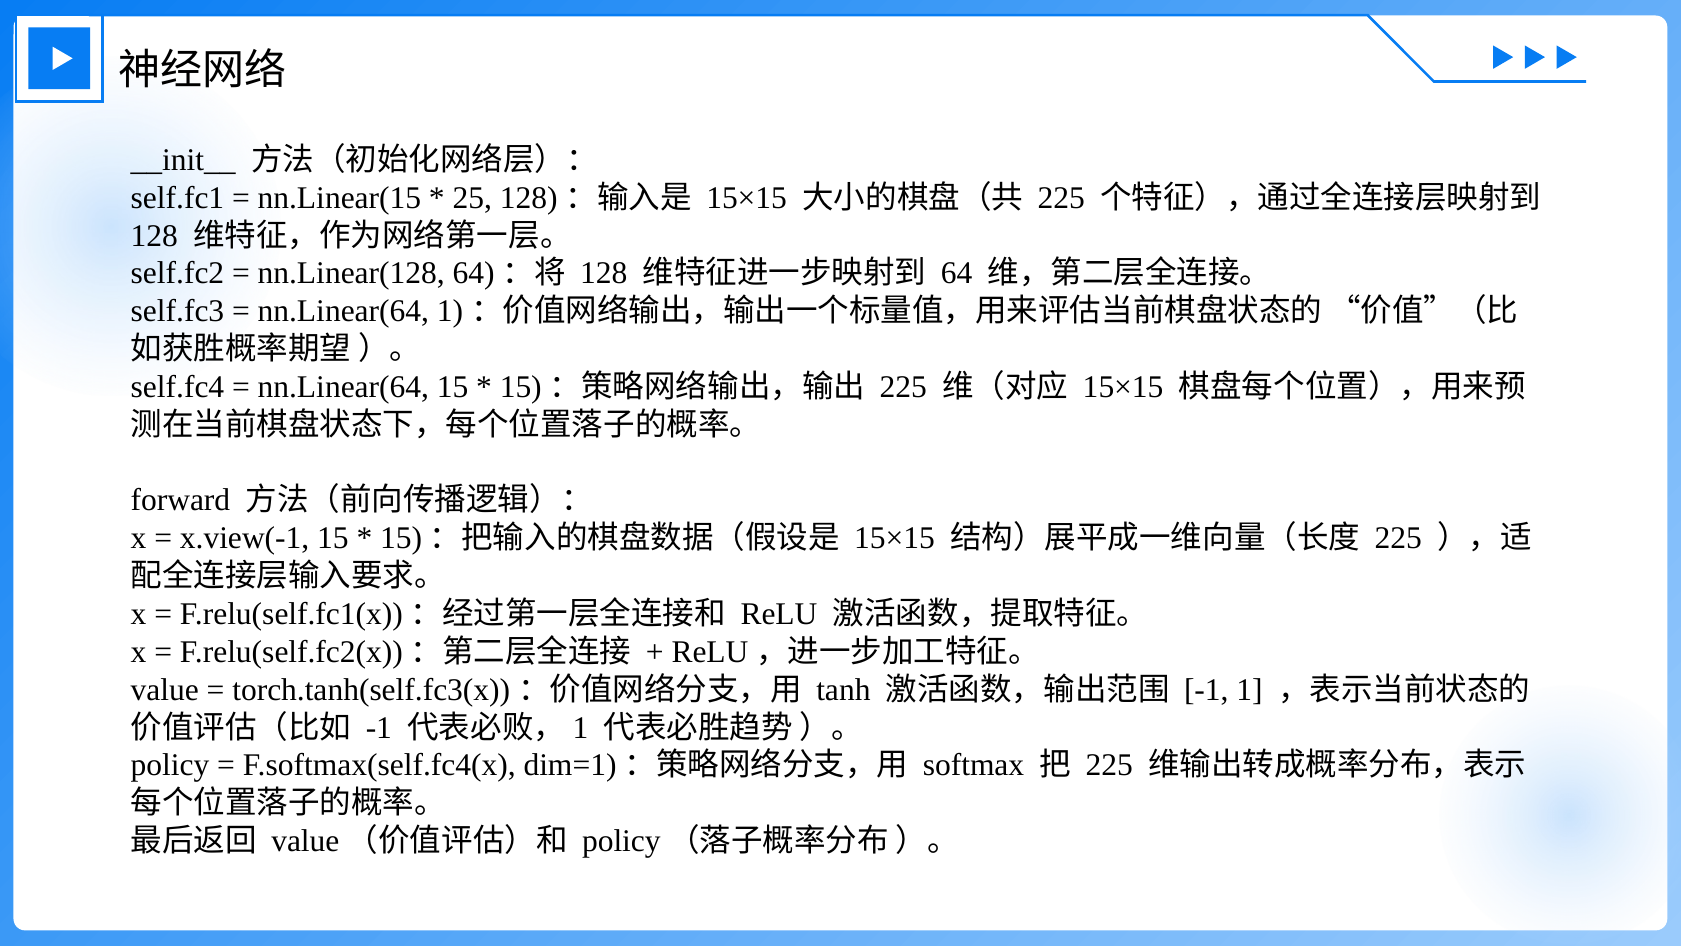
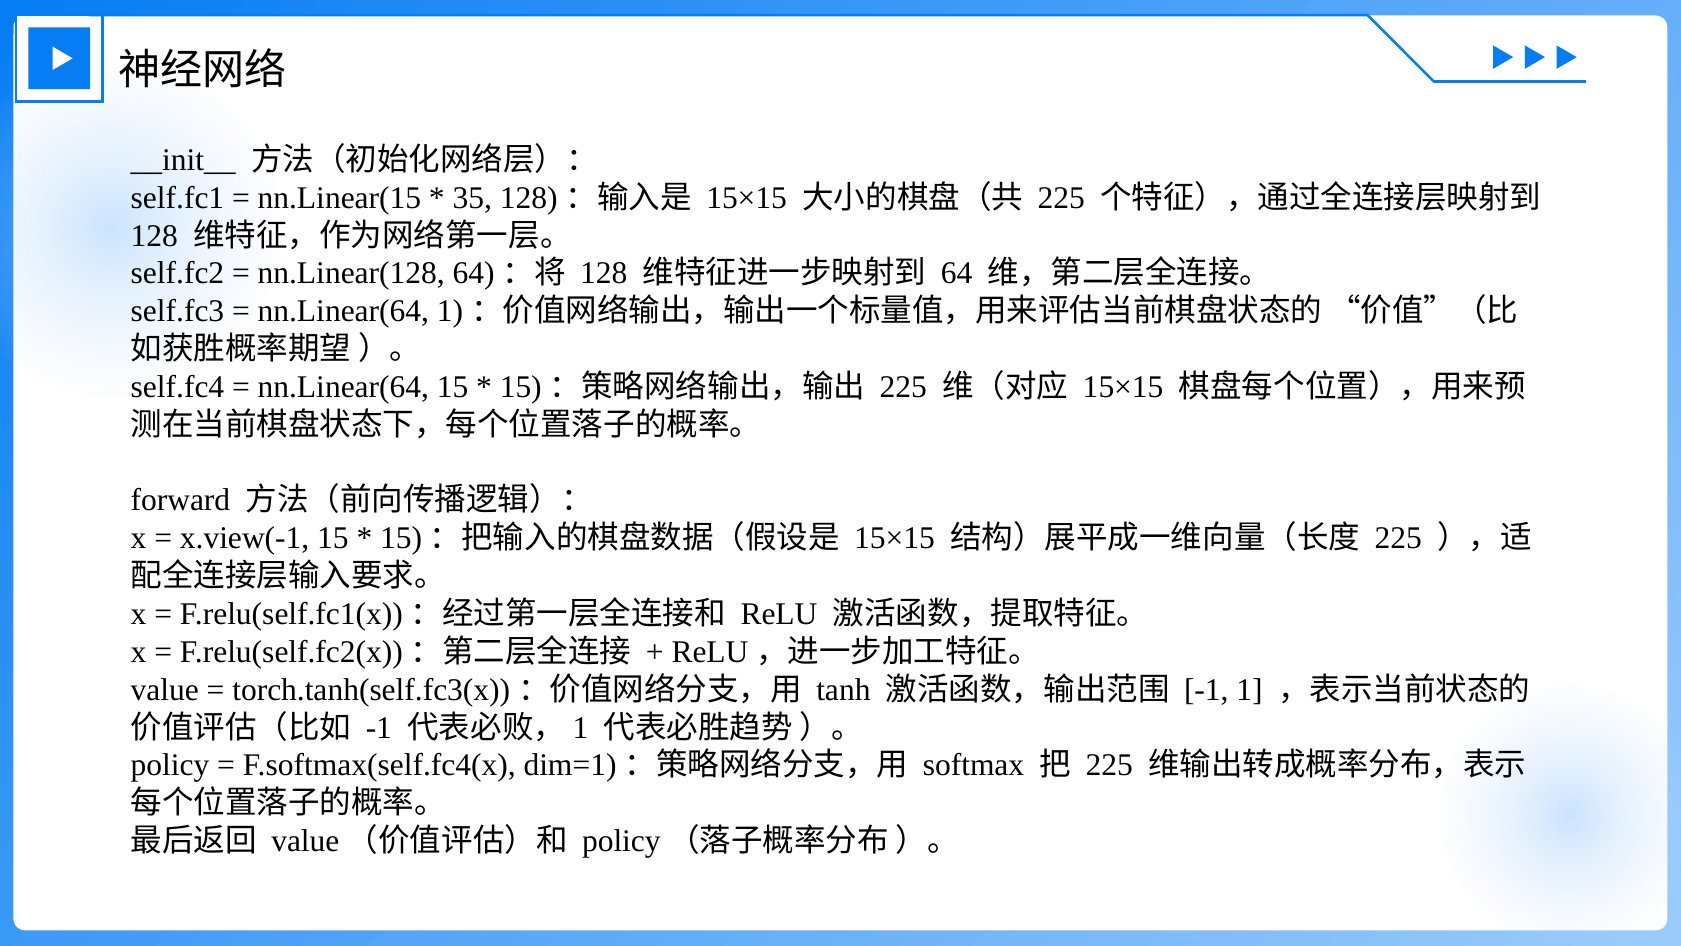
25: 25 -> 35
